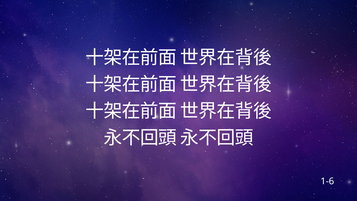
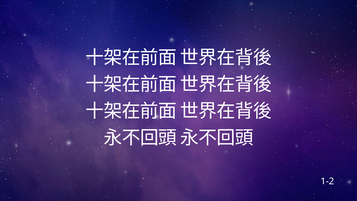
1-6: 1-6 -> 1-2
